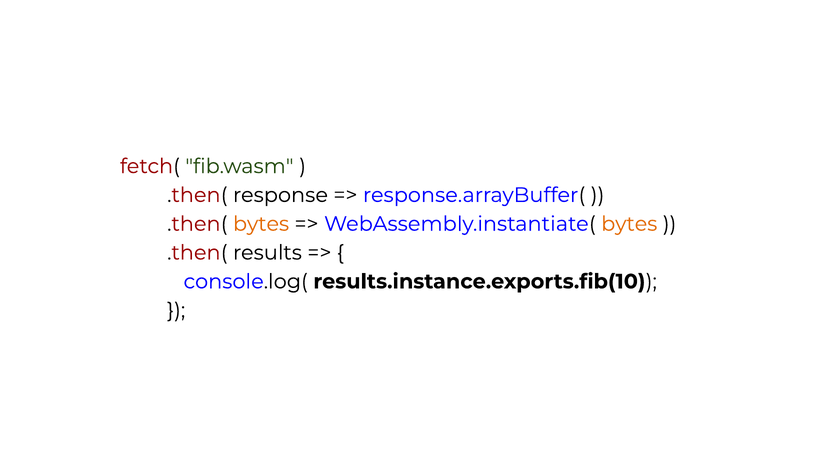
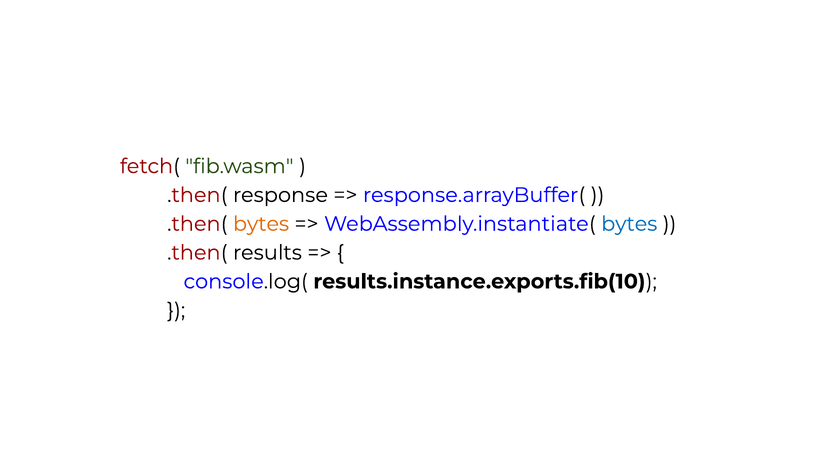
bytes at (629, 224) colour: orange -> blue
